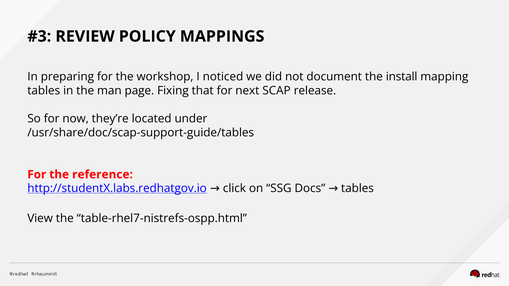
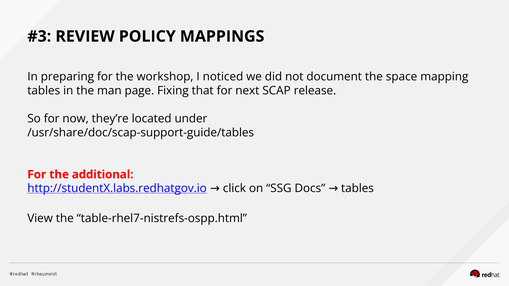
install: install -> space
reference: reference -> additional
